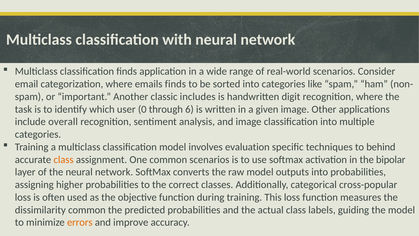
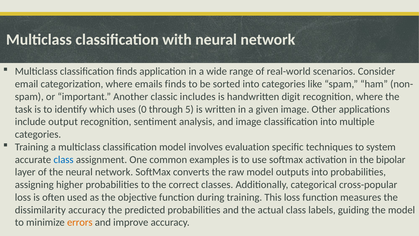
user: user -> uses
6: 6 -> 5
overall: overall -> output
behind: behind -> system
class at (64, 159) colour: orange -> blue
common scenarios: scenarios -> examples
dissimilarity common: common -> accuracy
